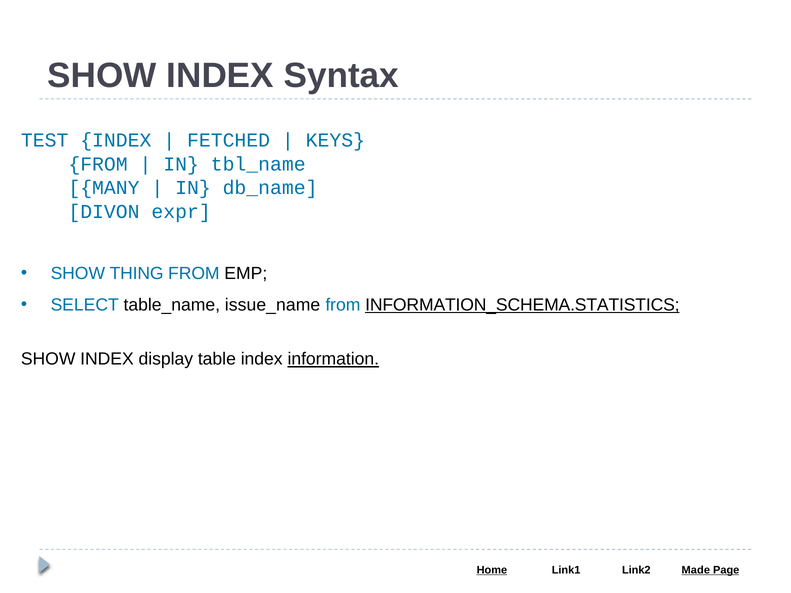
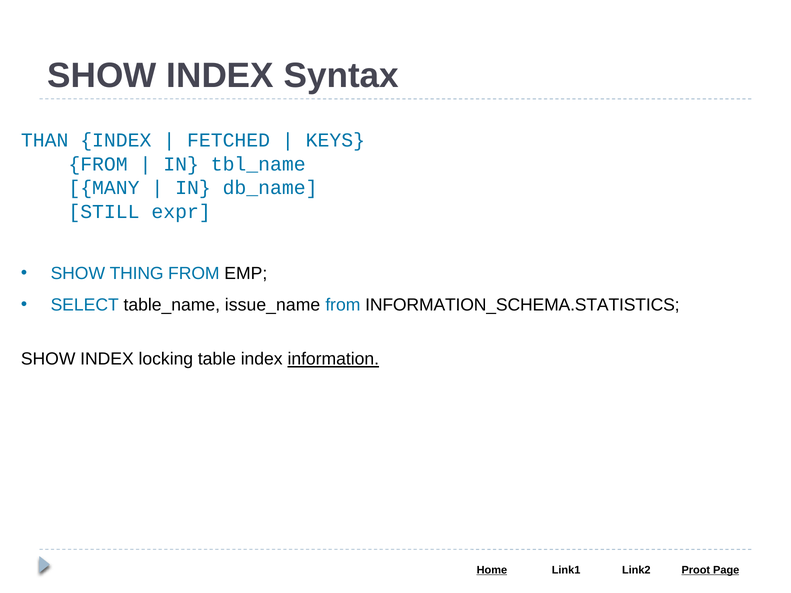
TEST: TEST -> THAN
DIVON: DIVON -> STILL
INFORMATION_SCHEMA.STATISTICS underline: present -> none
display: display -> locking
Made: Made -> Proot
